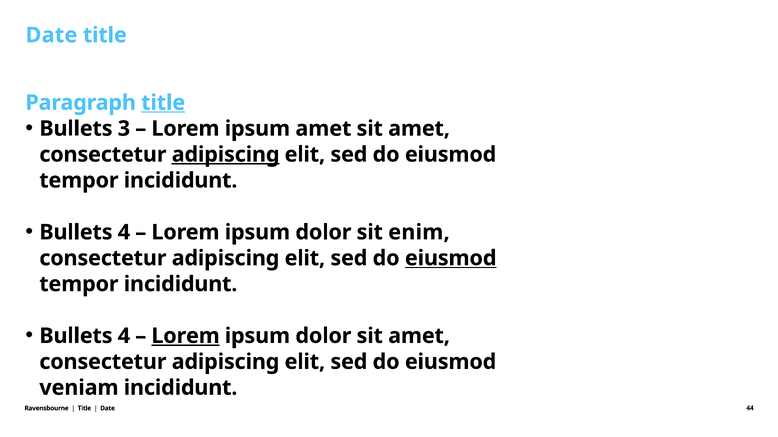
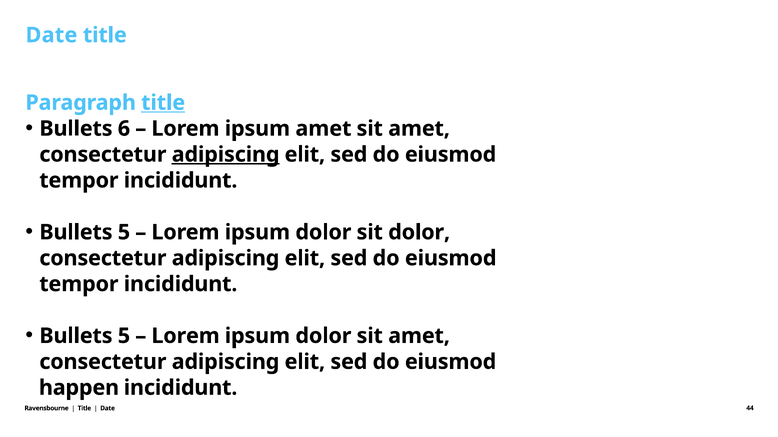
3: 3 -> 6
4 at (124, 233): 4 -> 5
sit enim: enim -> dolor
eiusmod at (451, 259) underline: present -> none
4 at (124, 336): 4 -> 5
Lorem at (186, 336) underline: present -> none
veniam: veniam -> happen
